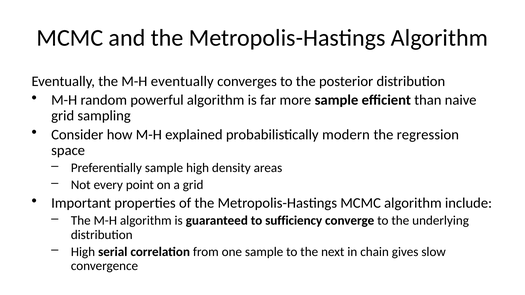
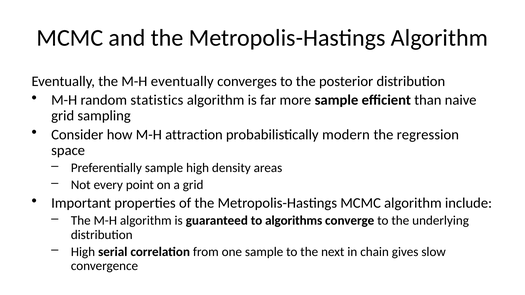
powerful: powerful -> statistics
explained: explained -> attraction
sufficiency: sufficiency -> algorithms
